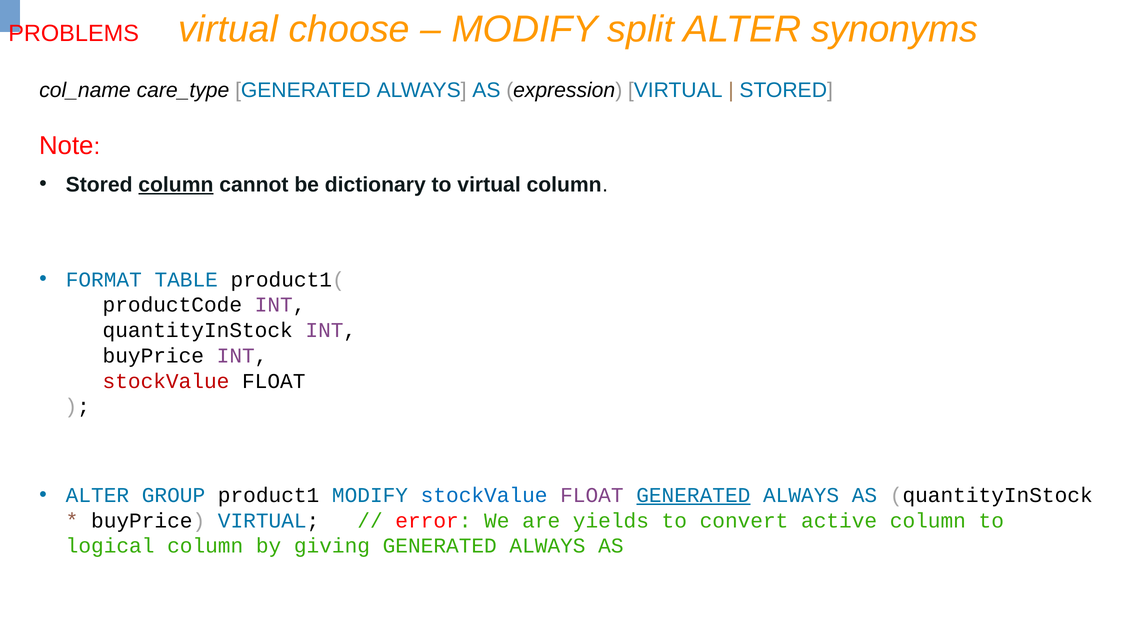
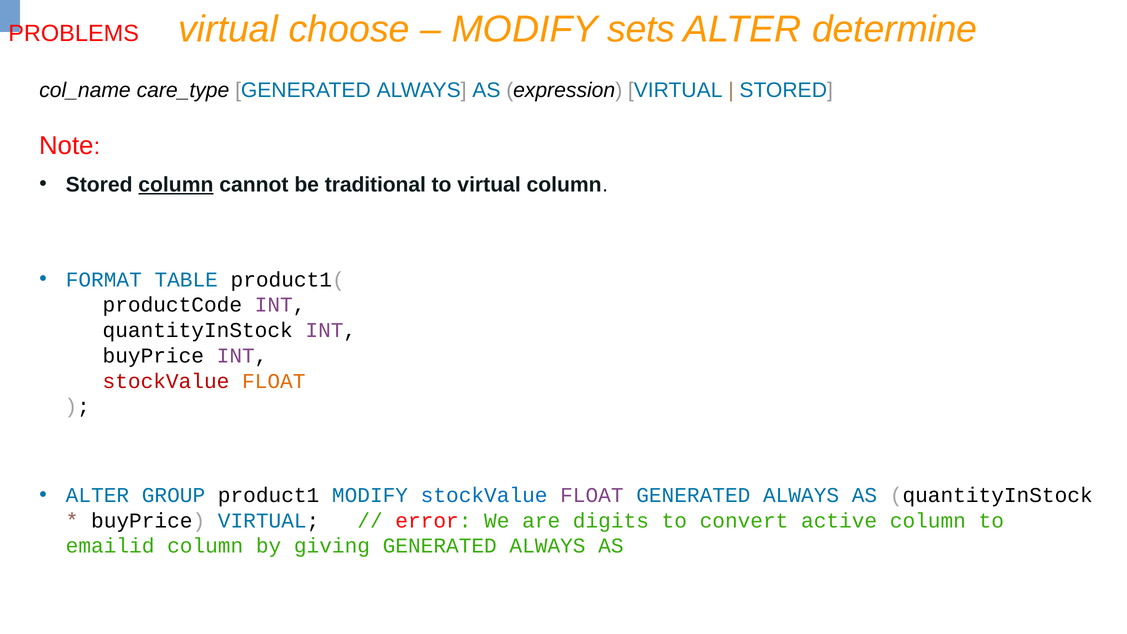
split: split -> sets
synonyms: synonyms -> determine
dictionary: dictionary -> traditional
FLOAT at (274, 381) colour: black -> orange
GENERATED at (693, 495) underline: present -> none
yields: yields -> digits
logical: logical -> emailid
